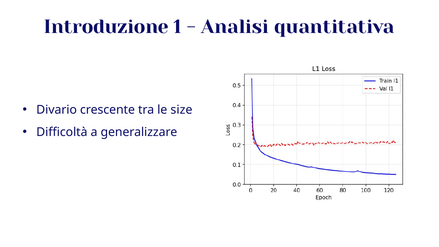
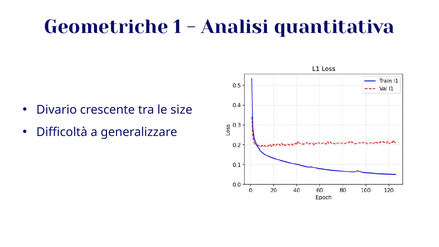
Introduzione: Introduzione -> Geometriche
